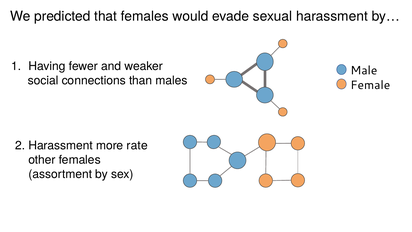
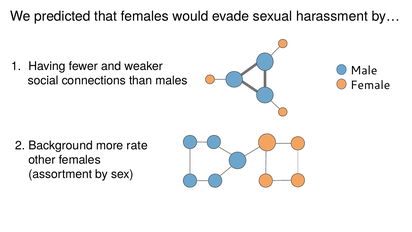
2 Harassment: Harassment -> Background
